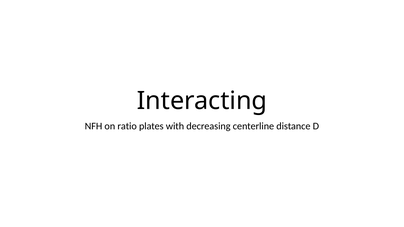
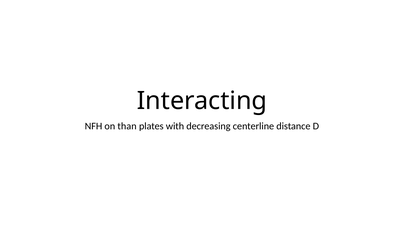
ratio: ratio -> than
